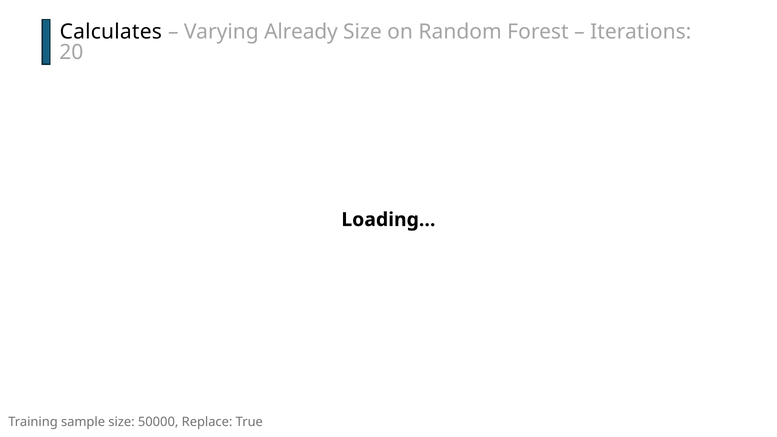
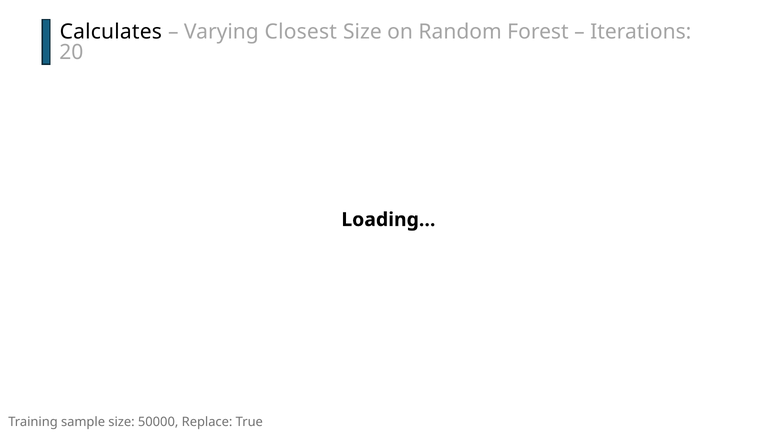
Already: Already -> Closest
